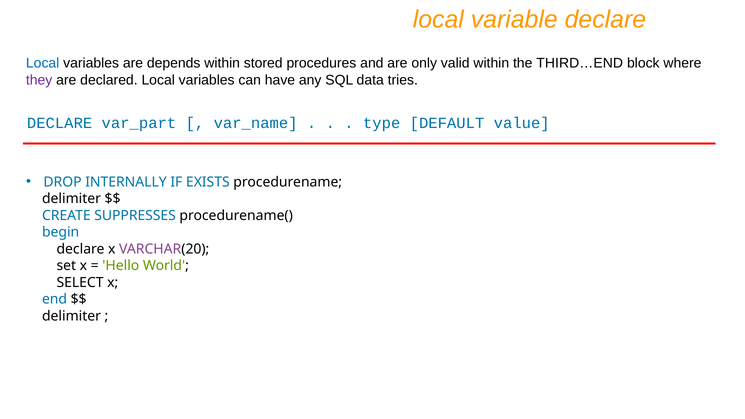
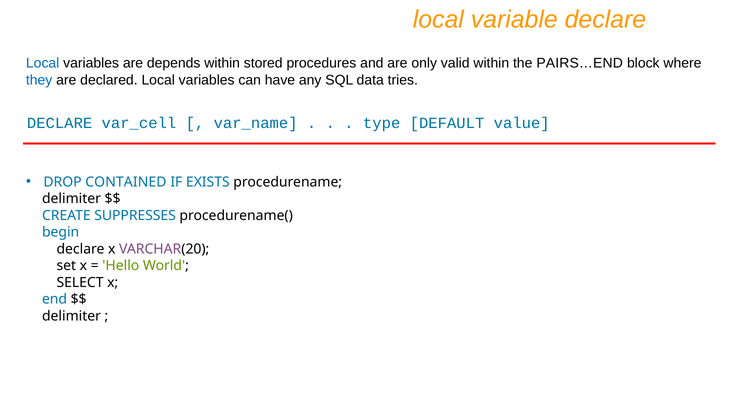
THIRD…END: THIRD…END -> PAIRS…END
they colour: purple -> blue
var_part: var_part -> var_cell
INTERNALLY: INTERNALLY -> CONTAINED
